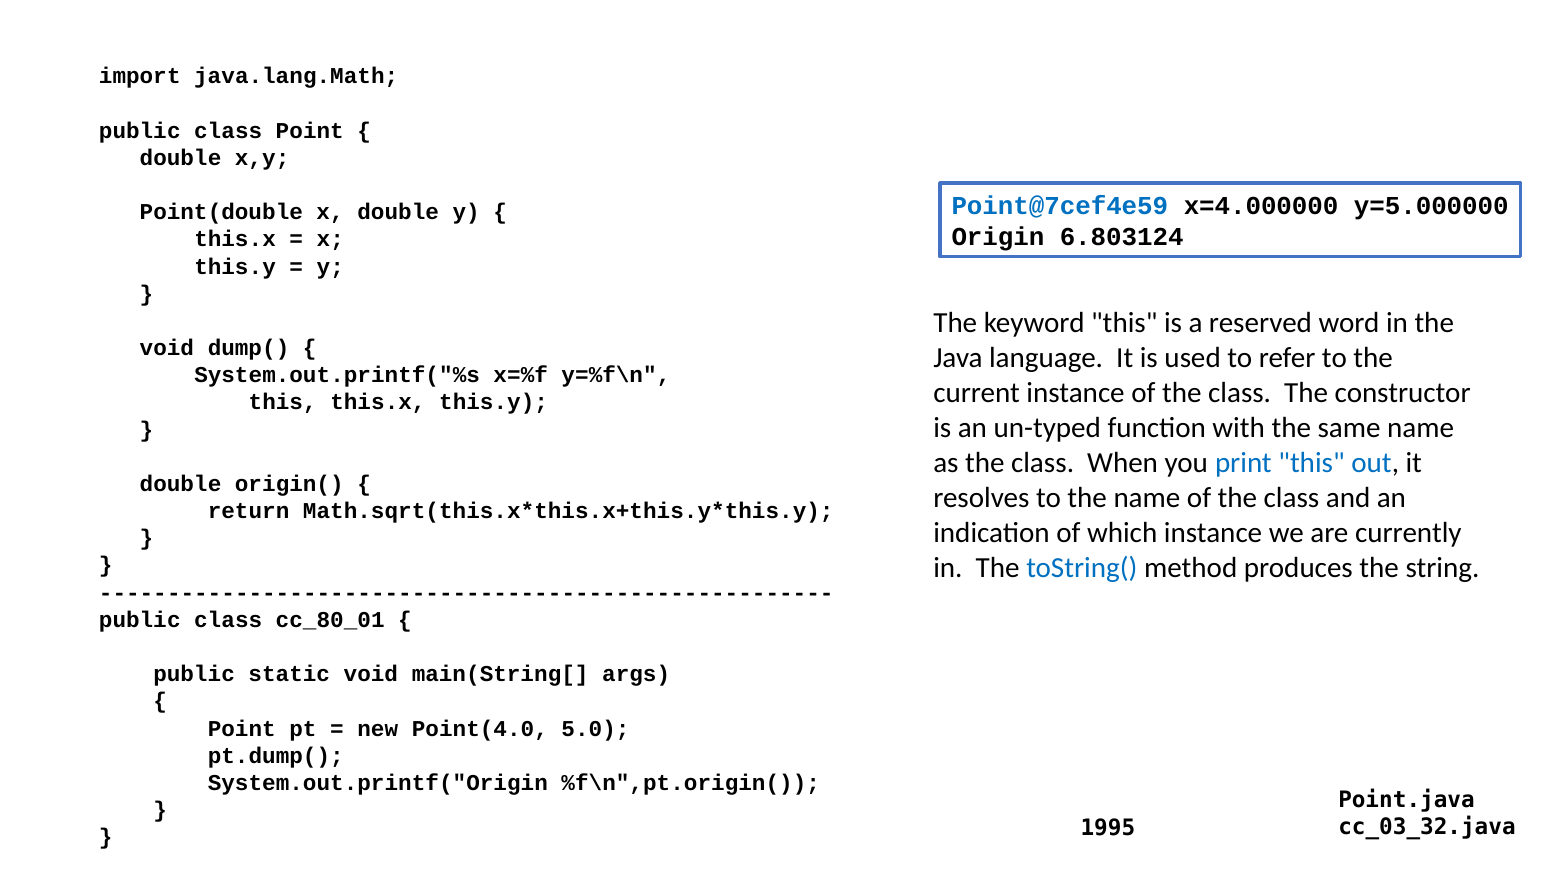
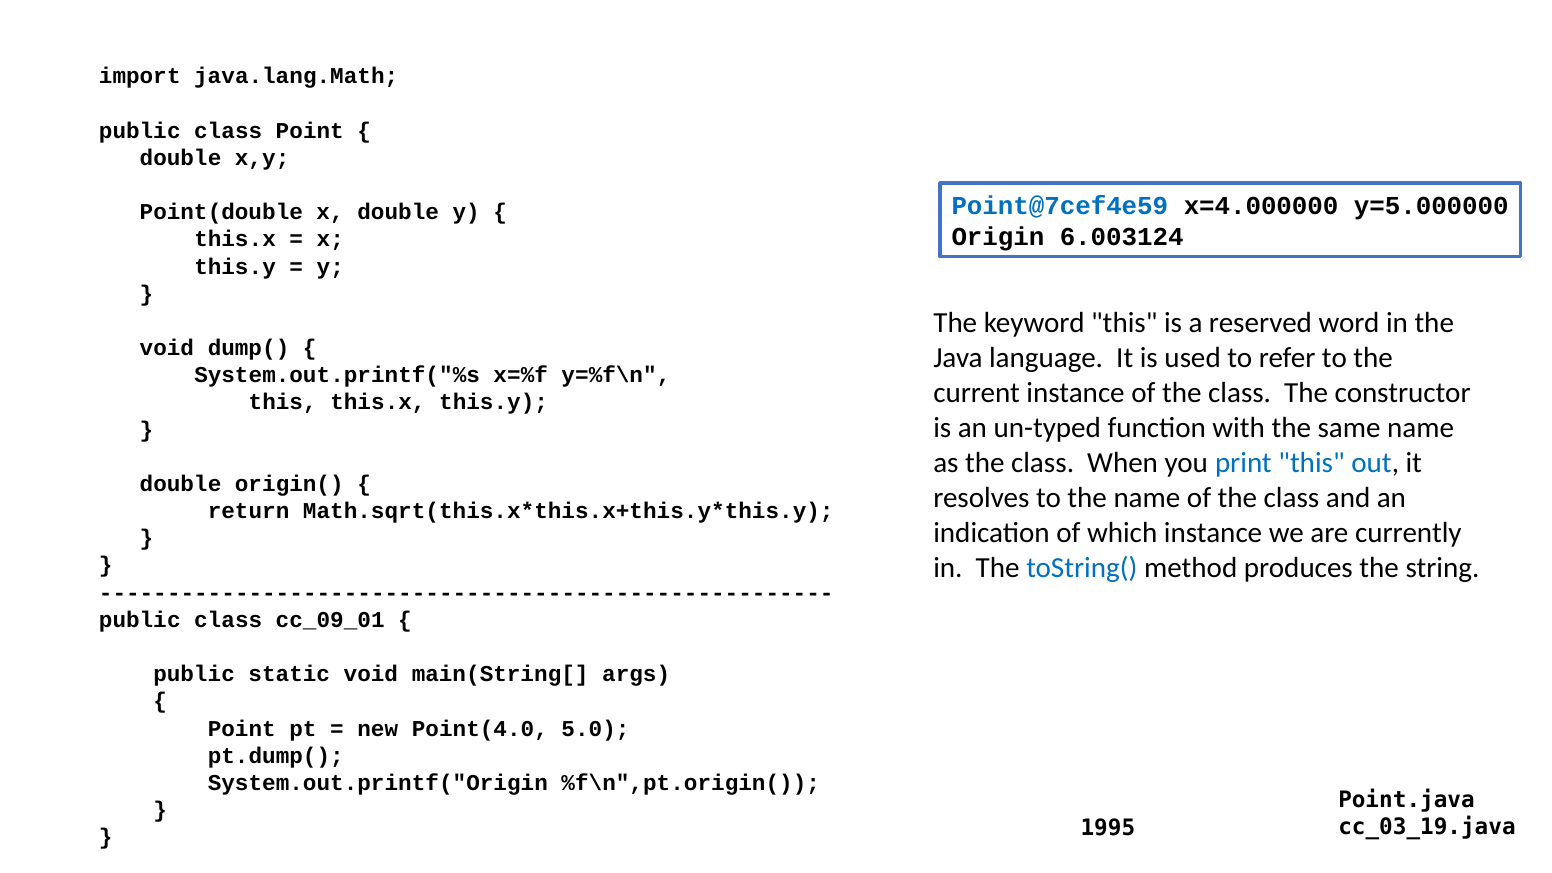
6.803124: 6.803124 -> 6.003124
cc_80_01: cc_80_01 -> cc_09_01
cc_03_32.java: cc_03_32.java -> cc_03_19.java
